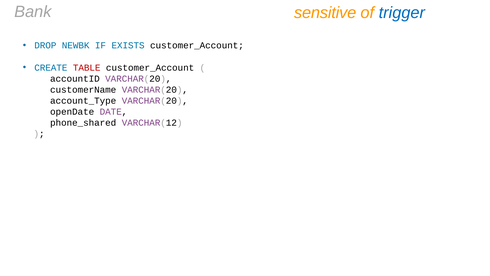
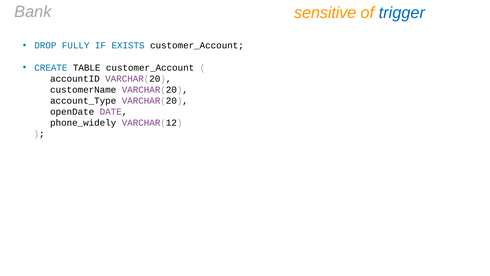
NEWBK: NEWBK -> FULLY
TABLE colour: red -> black
phone_shared: phone_shared -> phone_widely
